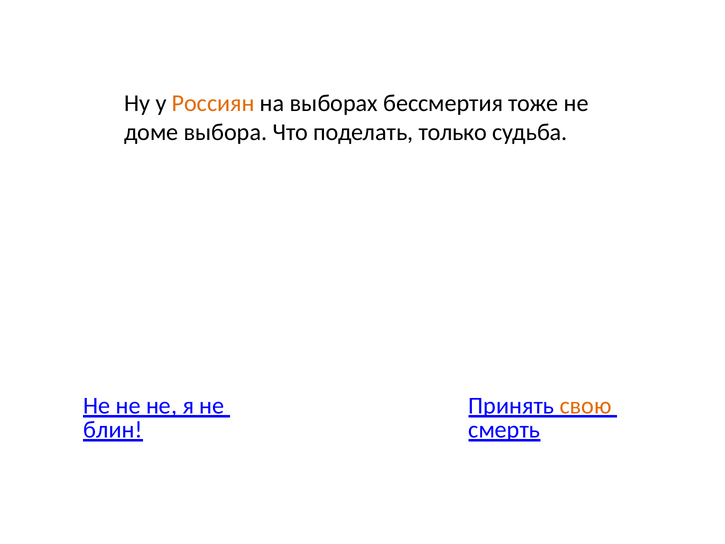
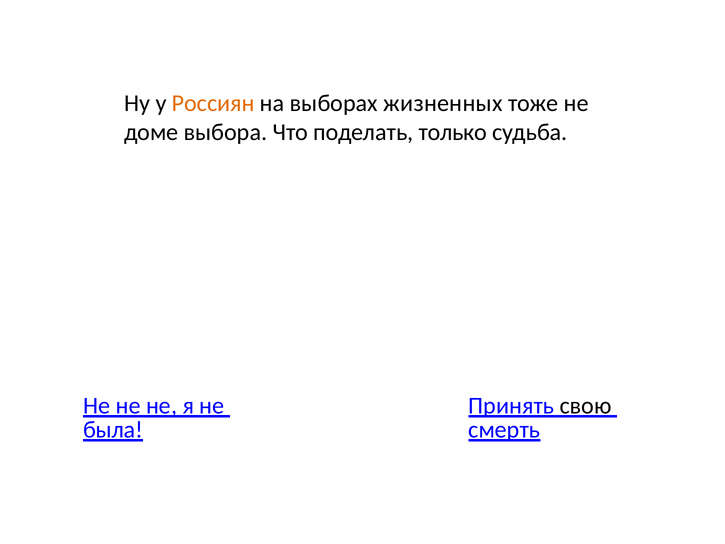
бессмертия: бессмертия -> жизненных
свою colour: orange -> black
блин: блин -> была
